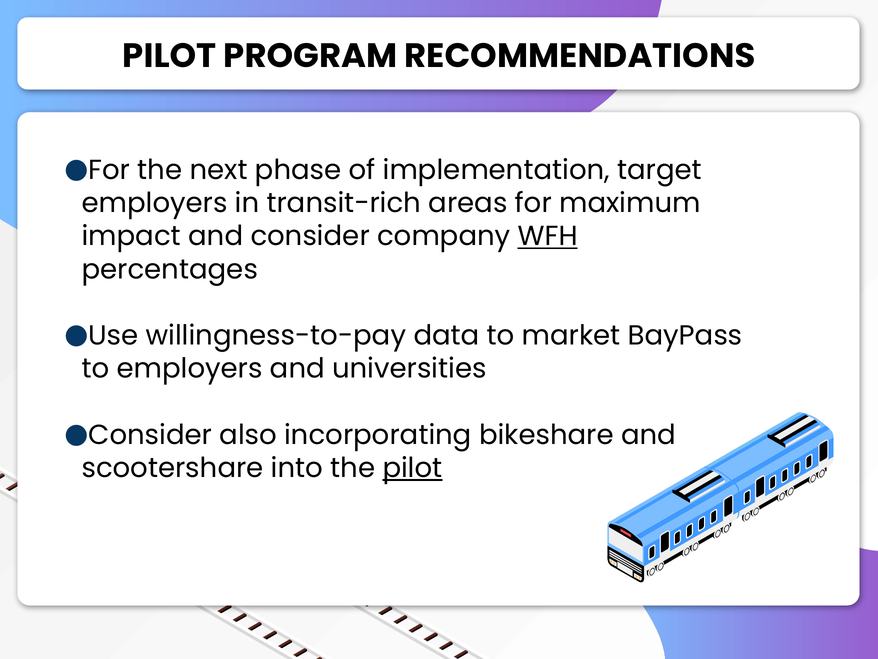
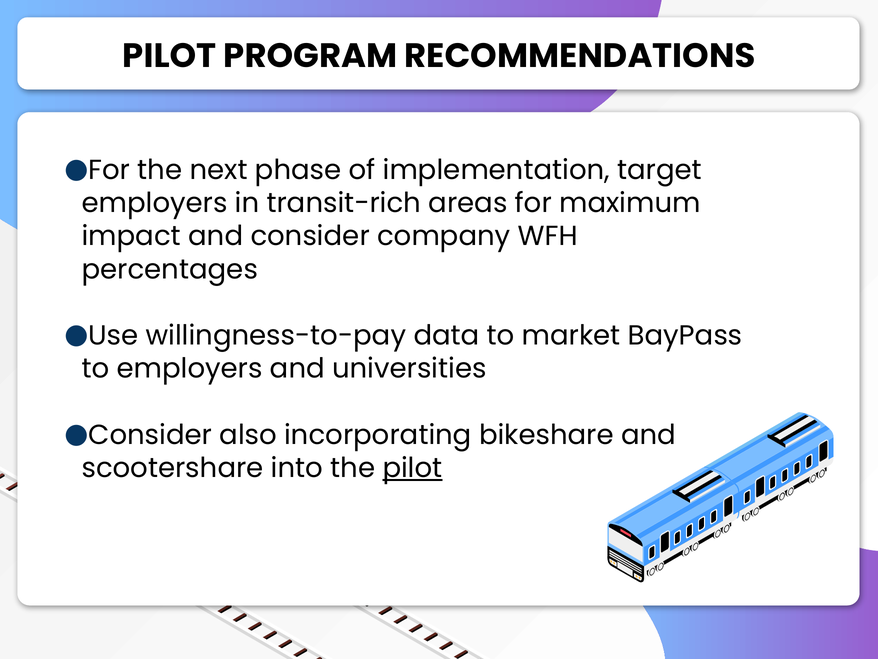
WFH underline: present -> none
